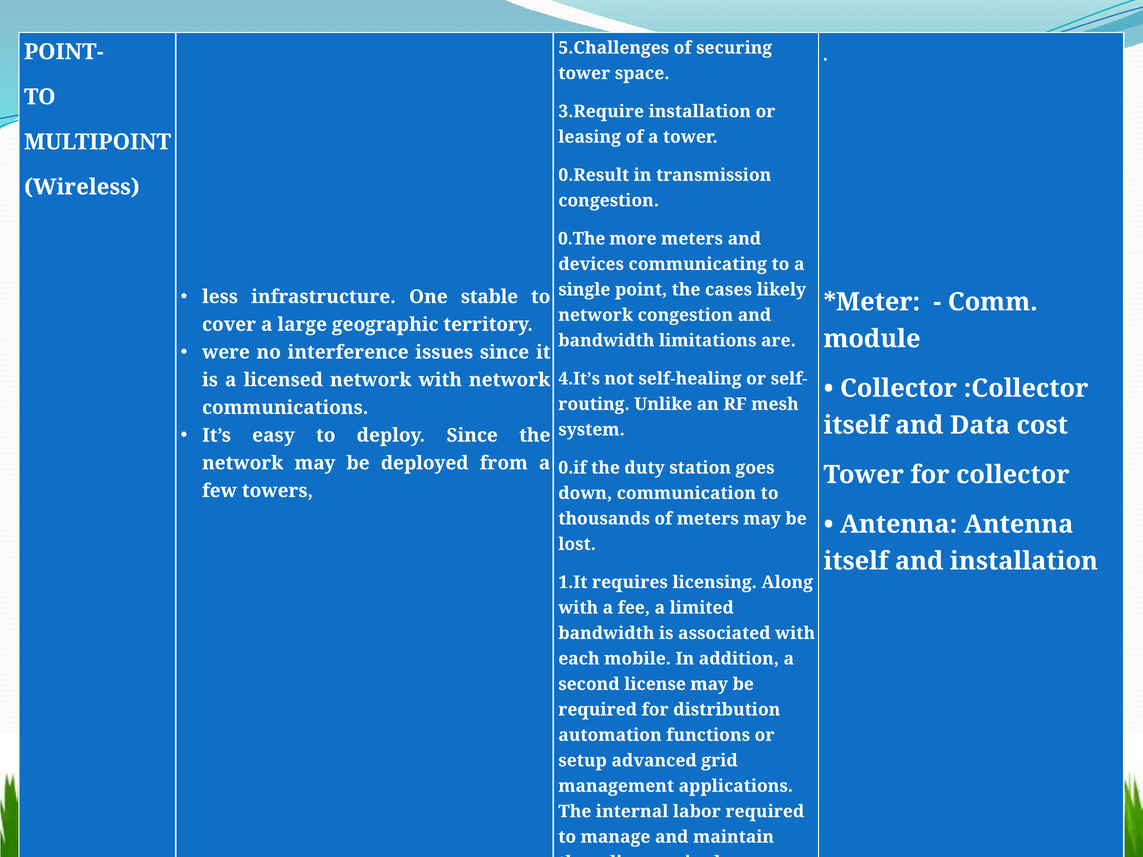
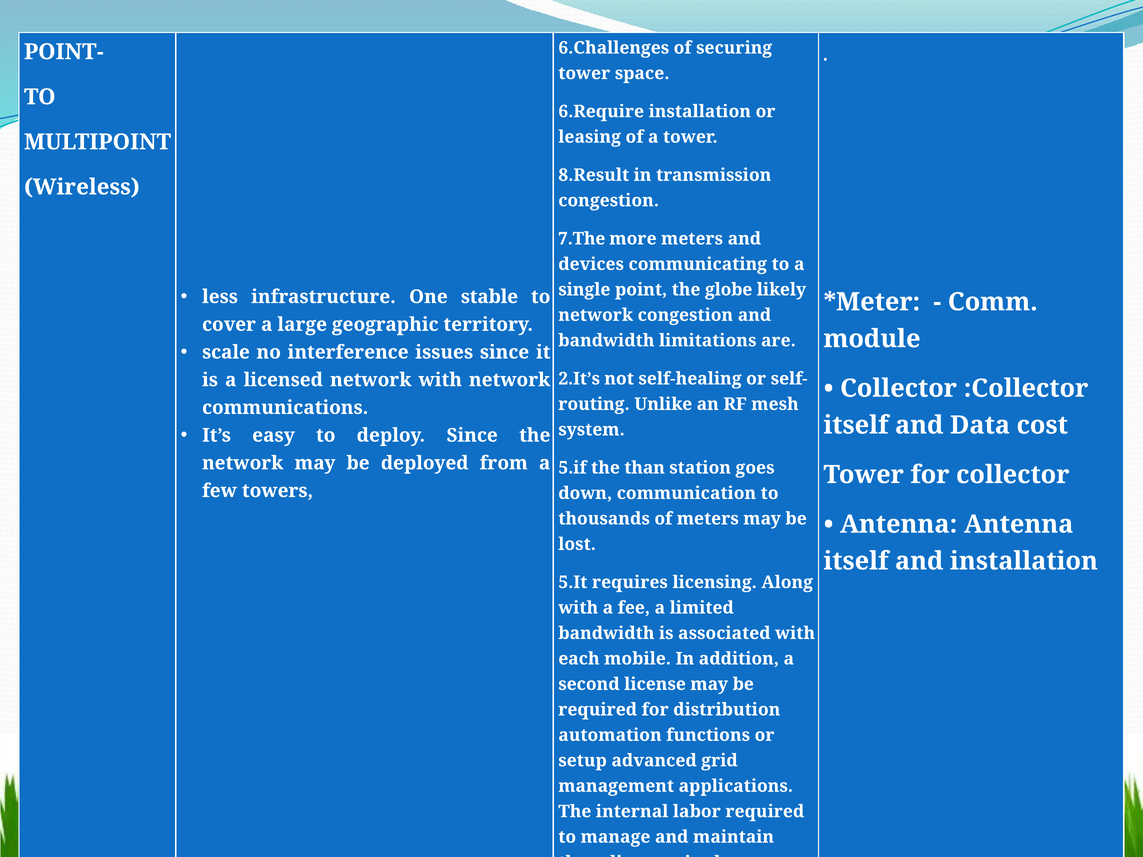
5.Challenges: 5.Challenges -> 6.Challenges
3.Require: 3.Require -> 6.Require
0.Result: 0.Result -> 8.Result
0.The: 0.The -> 7.The
cases: cases -> globe
were: were -> scale
4.It’s: 4.It’s -> 2.It’s
0.if: 0.if -> 5.if
duty: duty -> than
1.It: 1.It -> 5.It
